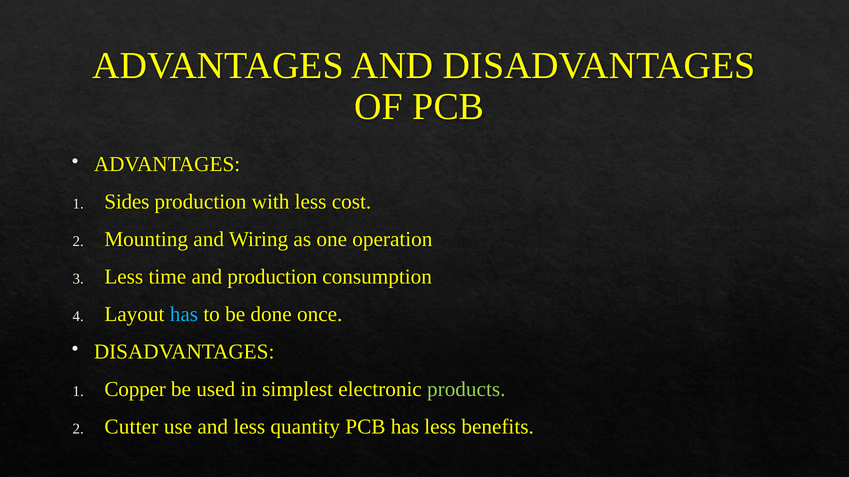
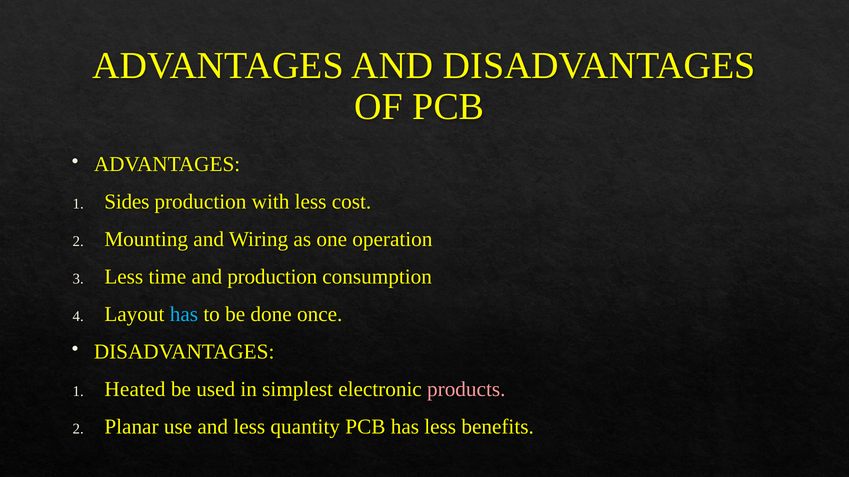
Copper: Copper -> Heated
products colour: light green -> pink
Cutter: Cutter -> Planar
